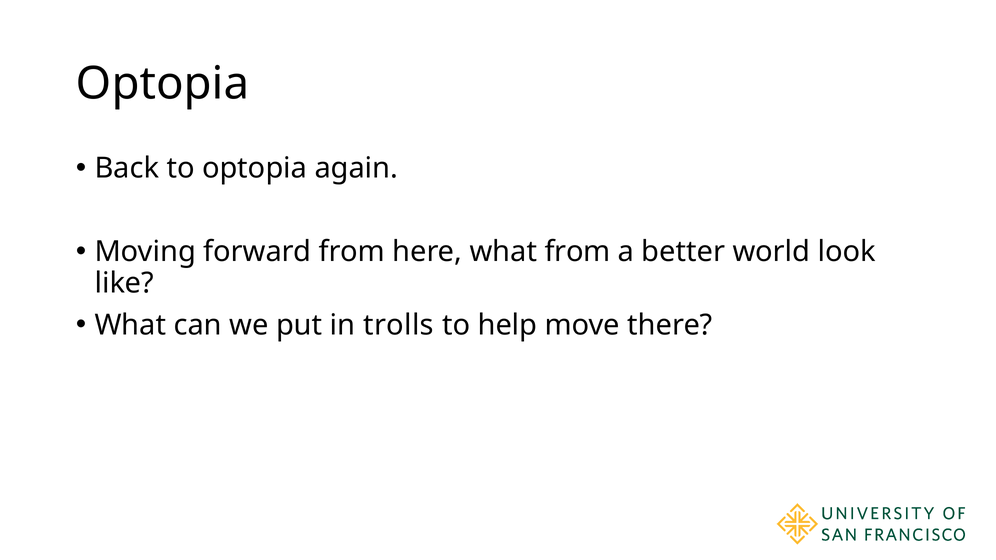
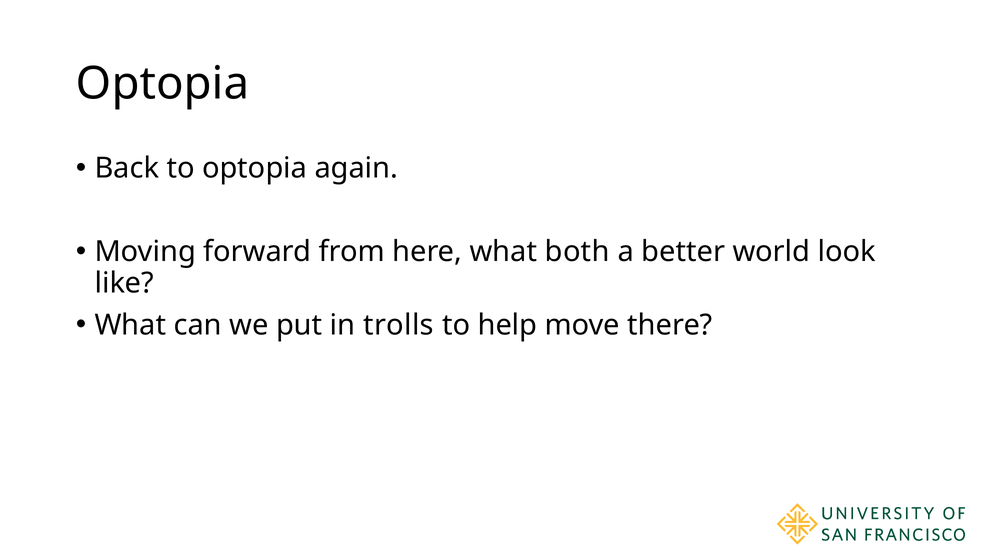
what from: from -> both
